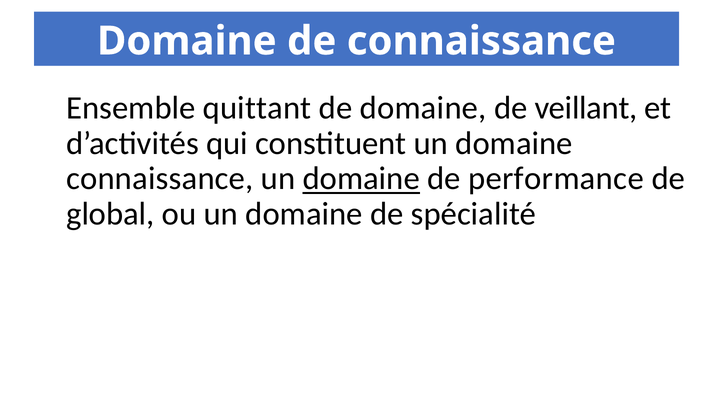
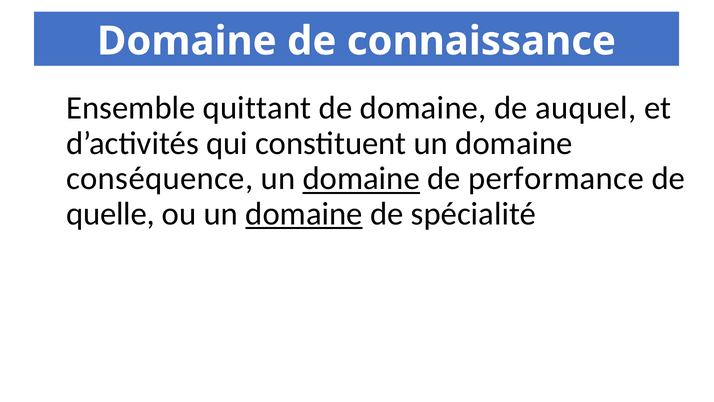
veillant: veillant -> auquel
connaissance at (160, 179): connaissance -> conséquence
global: global -> quelle
domaine at (304, 214) underline: none -> present
